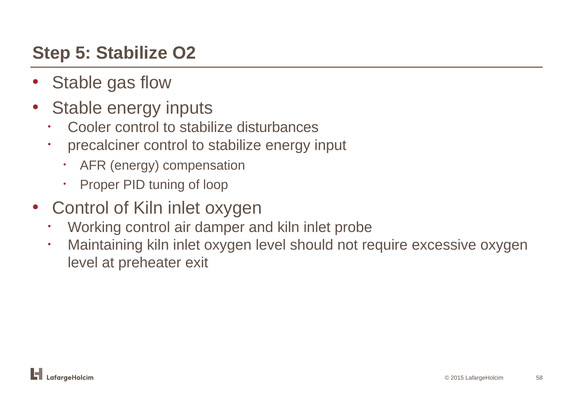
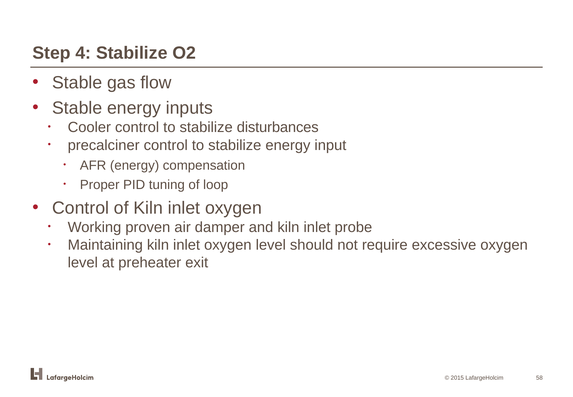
5: 5 -> 4
Working control: control -> proven
